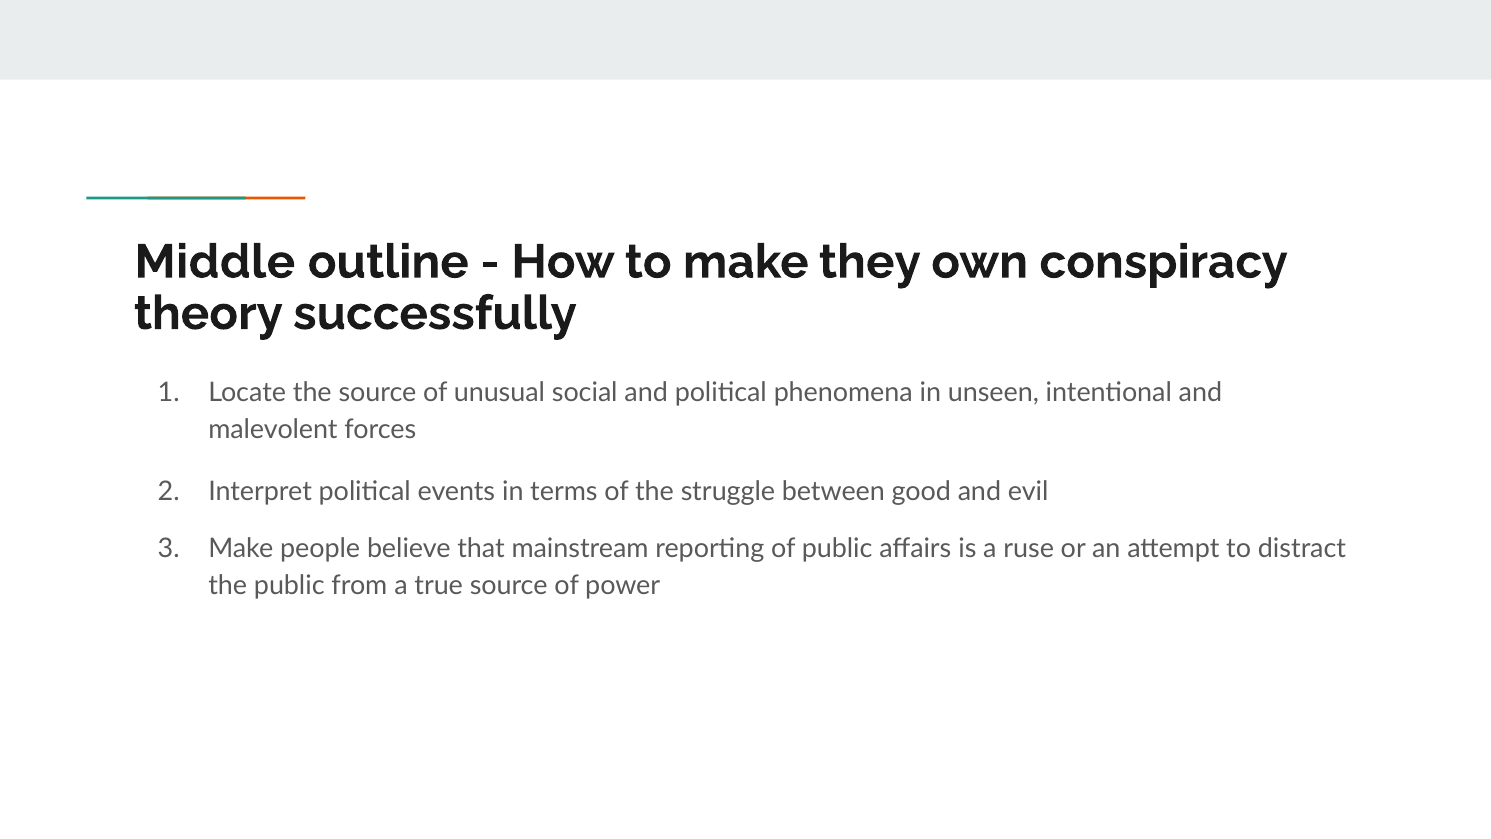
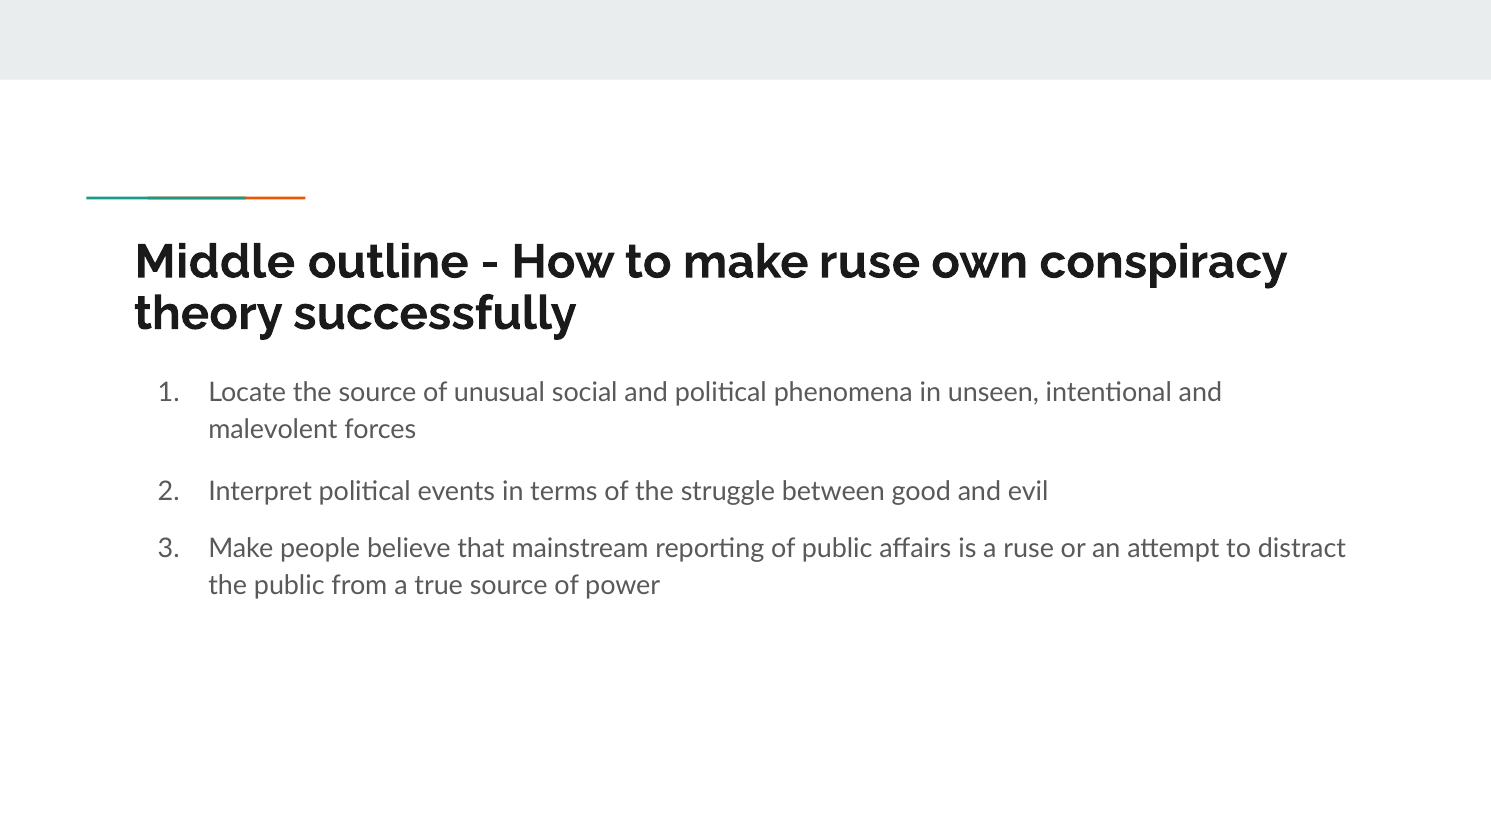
make they: they -> ruse
